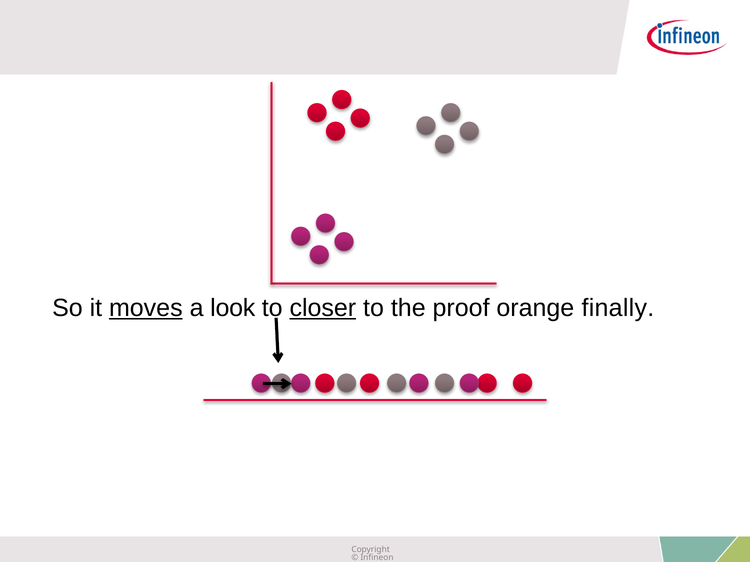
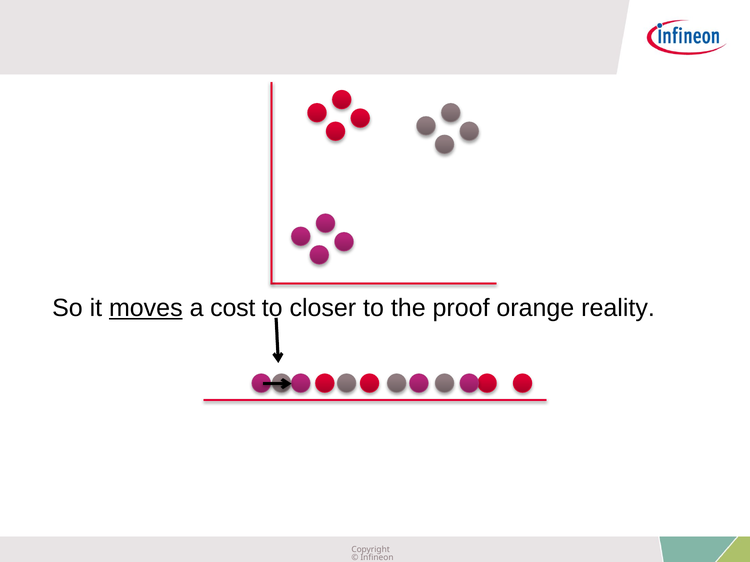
look: look -> cost
closer underline: present -> none
finally: finally -> reality
